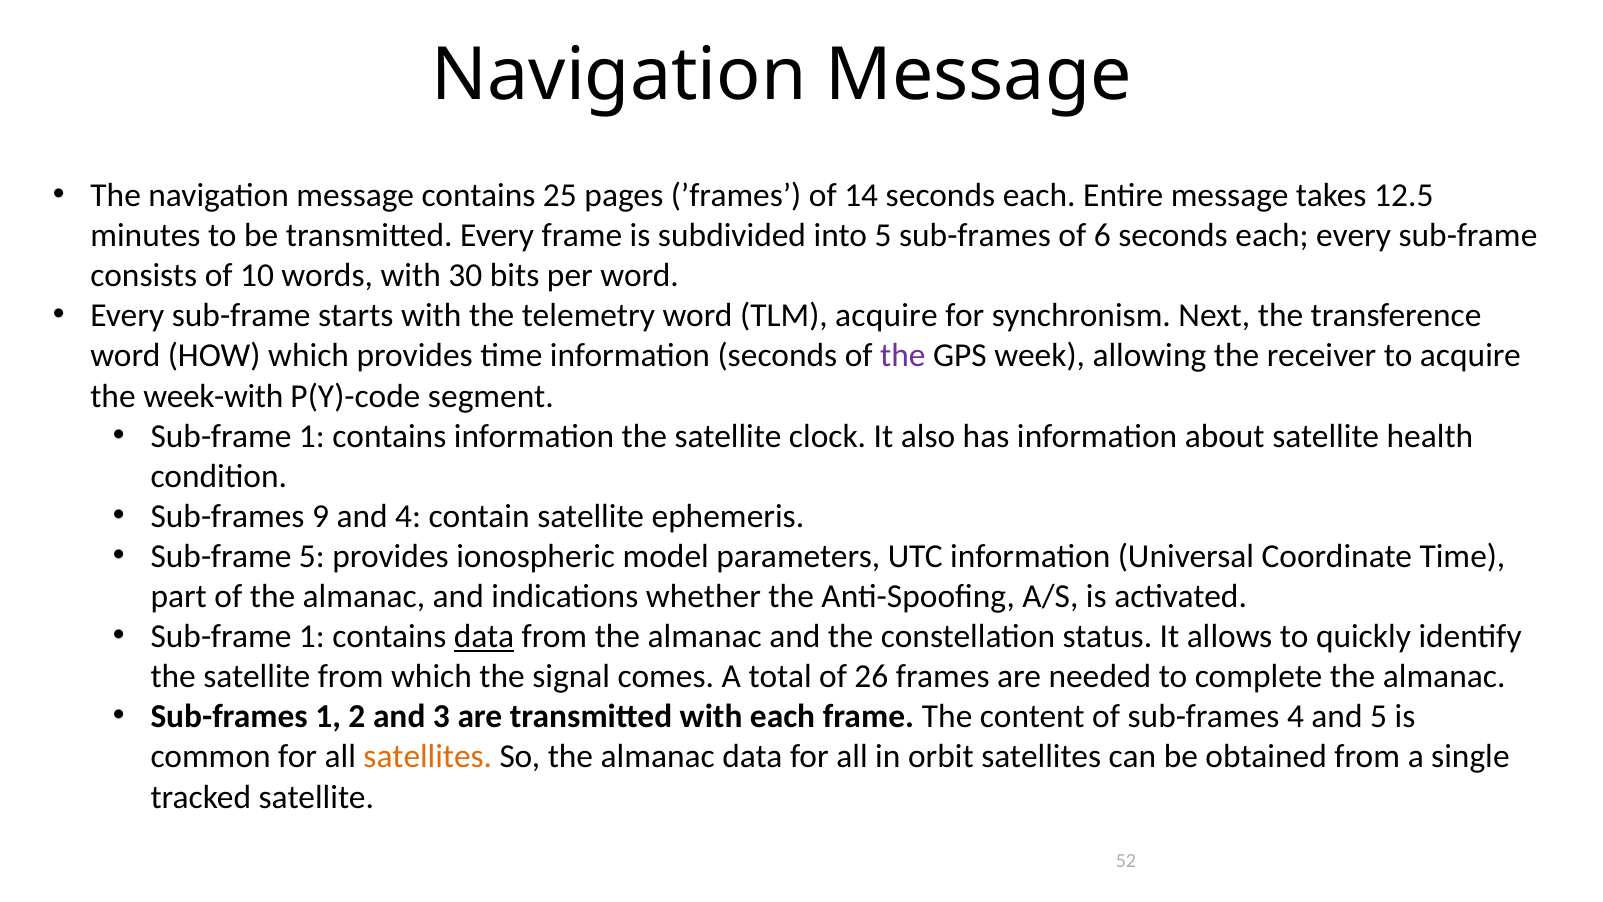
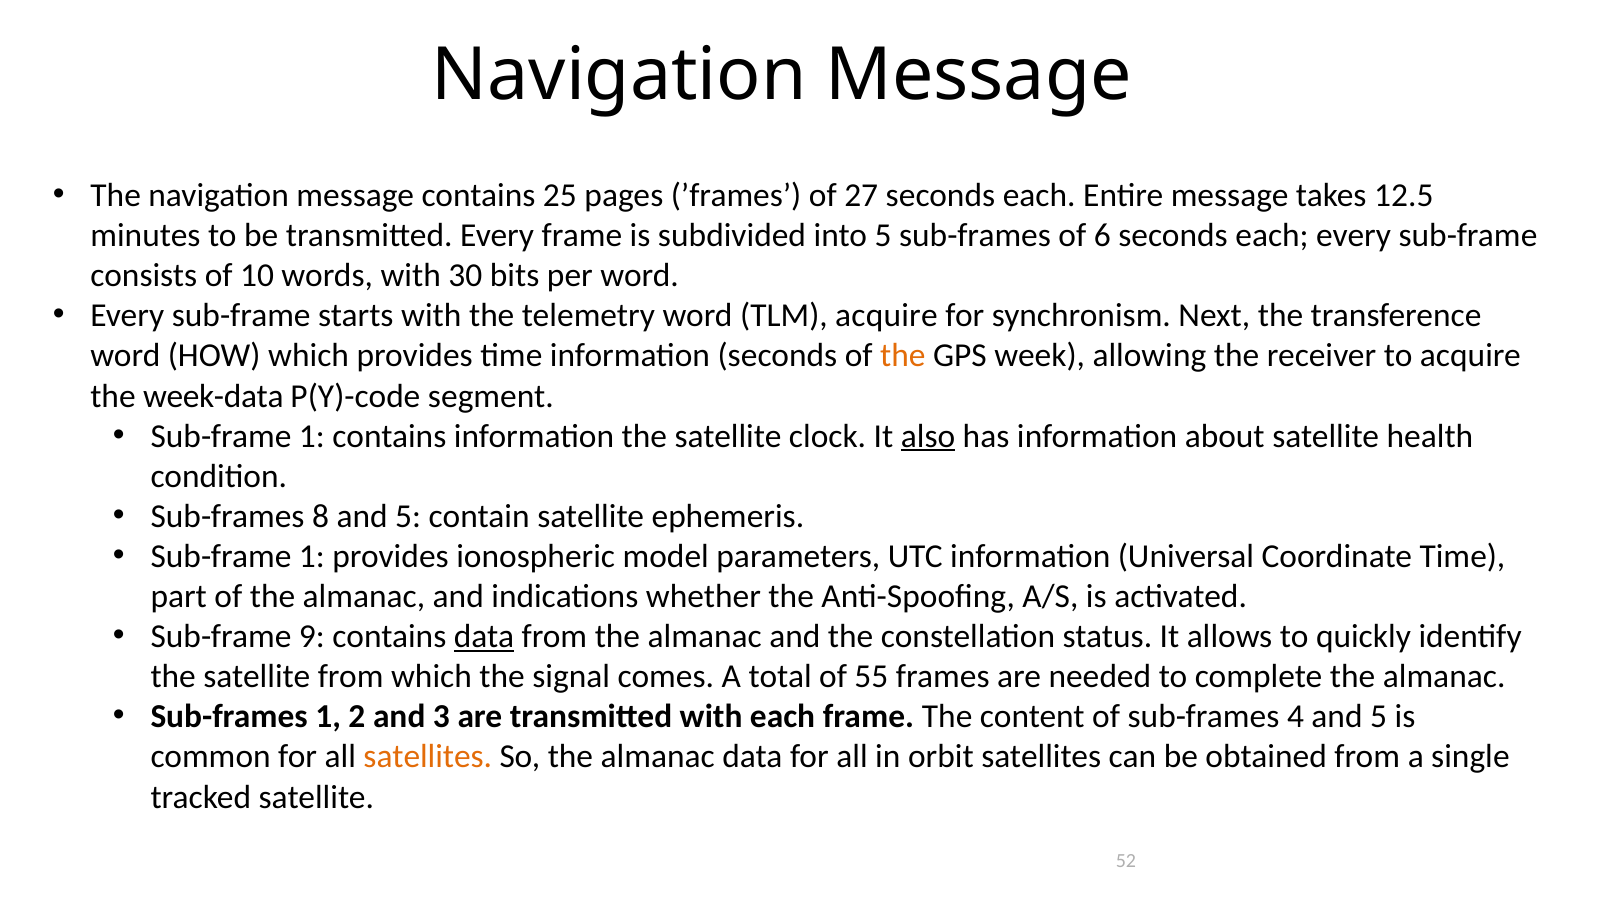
14: 14 -> 27
the at (903, 356) colour: purple -> orange
week-with: week-with -> week-data
also underline: none -> present
9: 9 -> 8
4 at (408, 516): 4 -> 5
5 at (312, 556): 5 -> 1
1 at (312, 636): 1 -> 9
26: 26 -> 55
